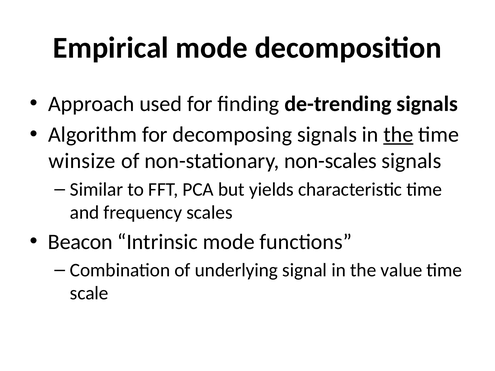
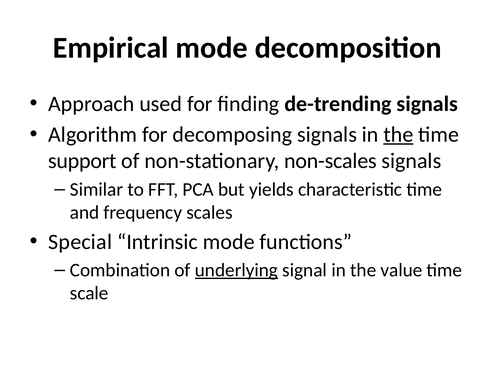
winsize: winsize -> support
Beacon: Beacon -> Special
underlying underline: none -> present
